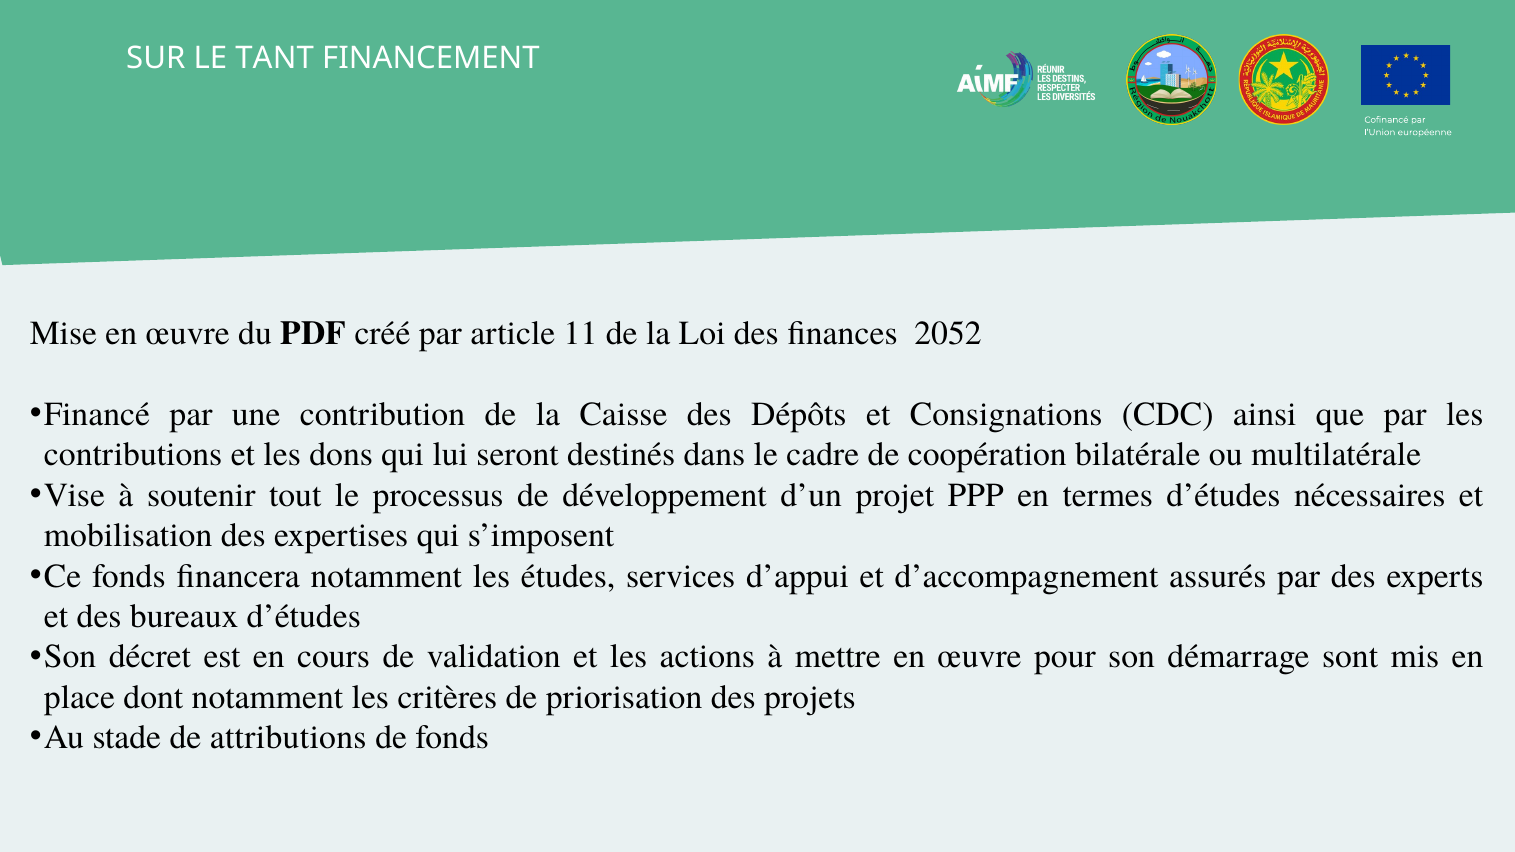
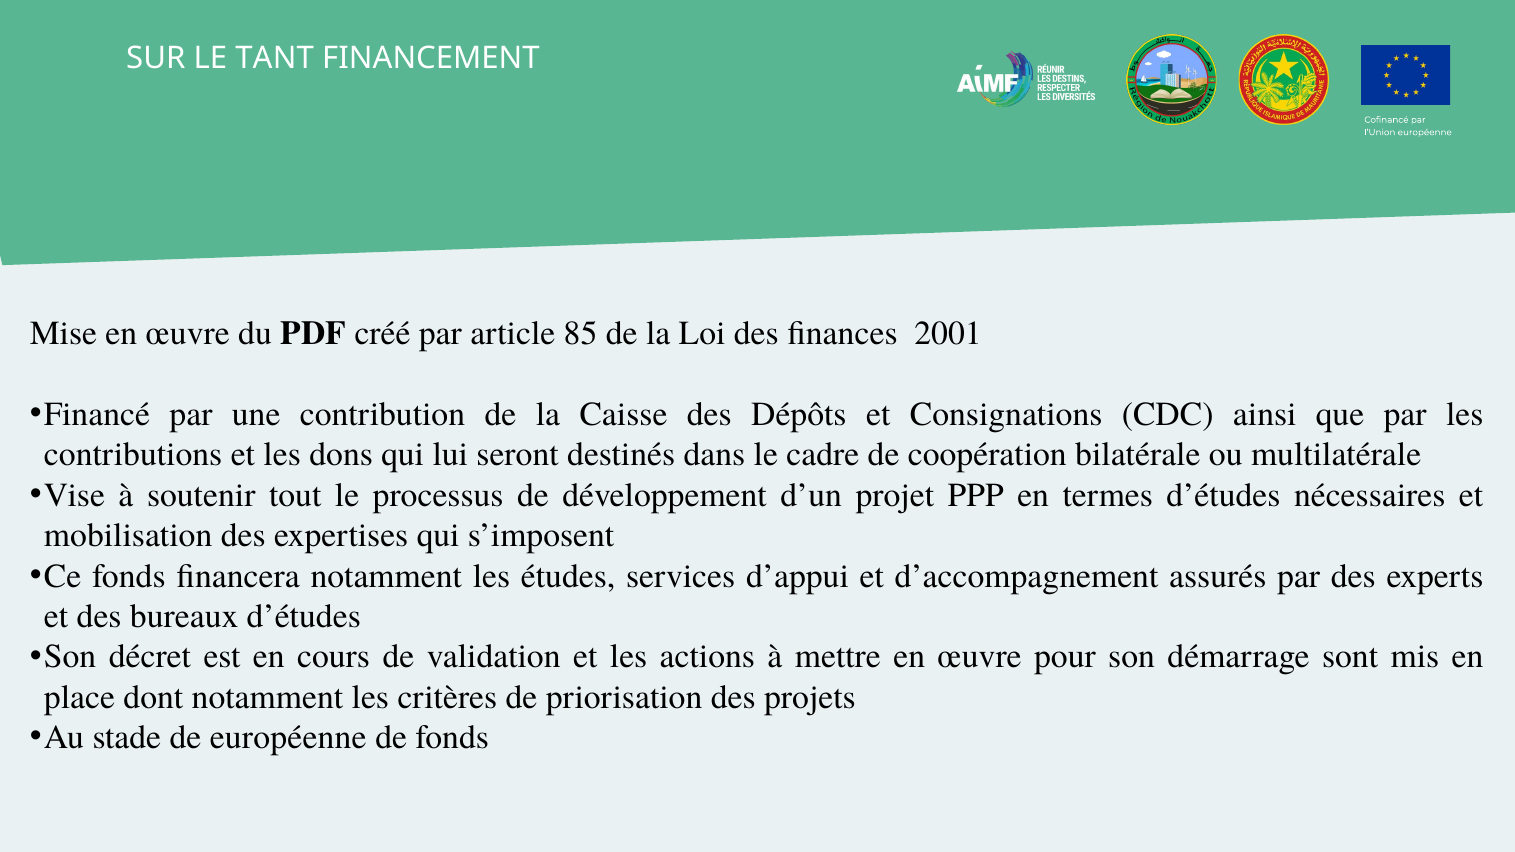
11: 11 -> 85
2052: 2052 -> 2001
de attributions: attributions -> européenne
